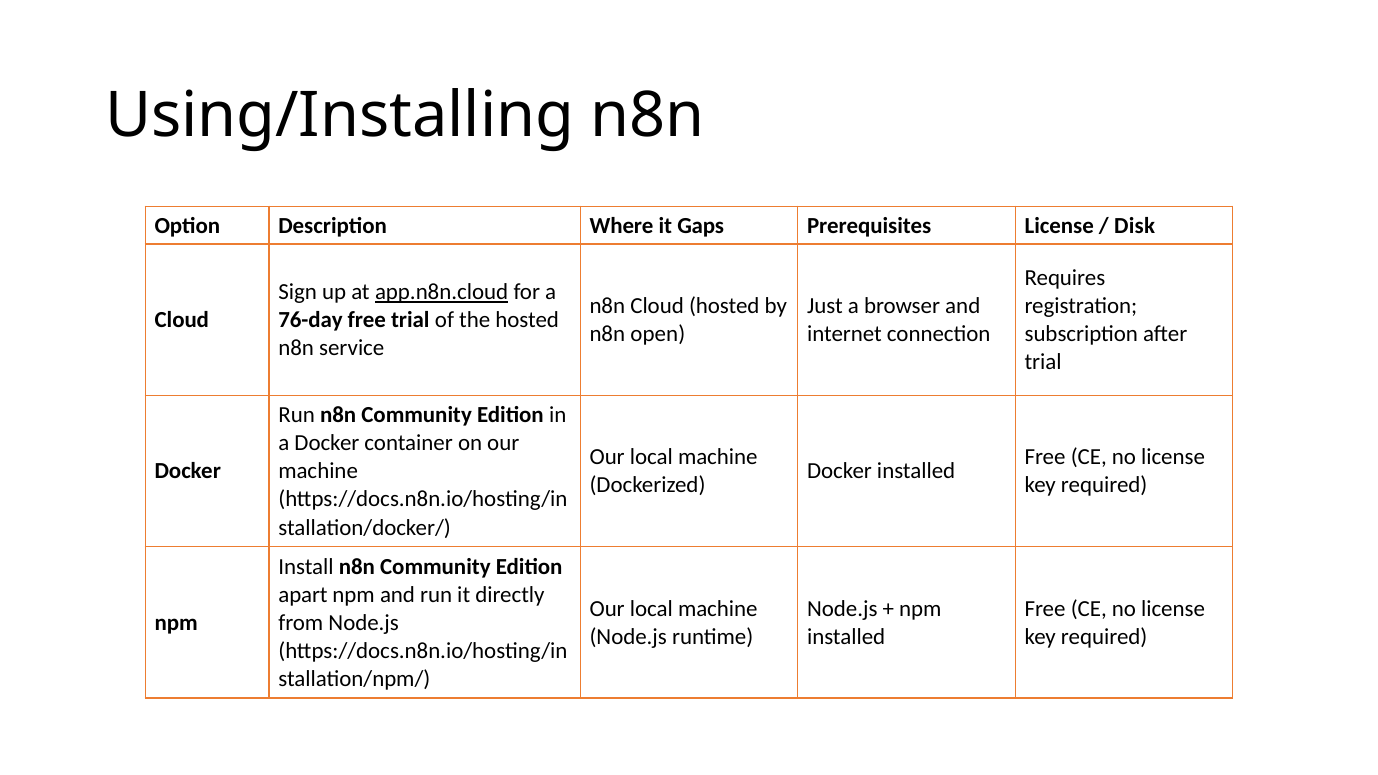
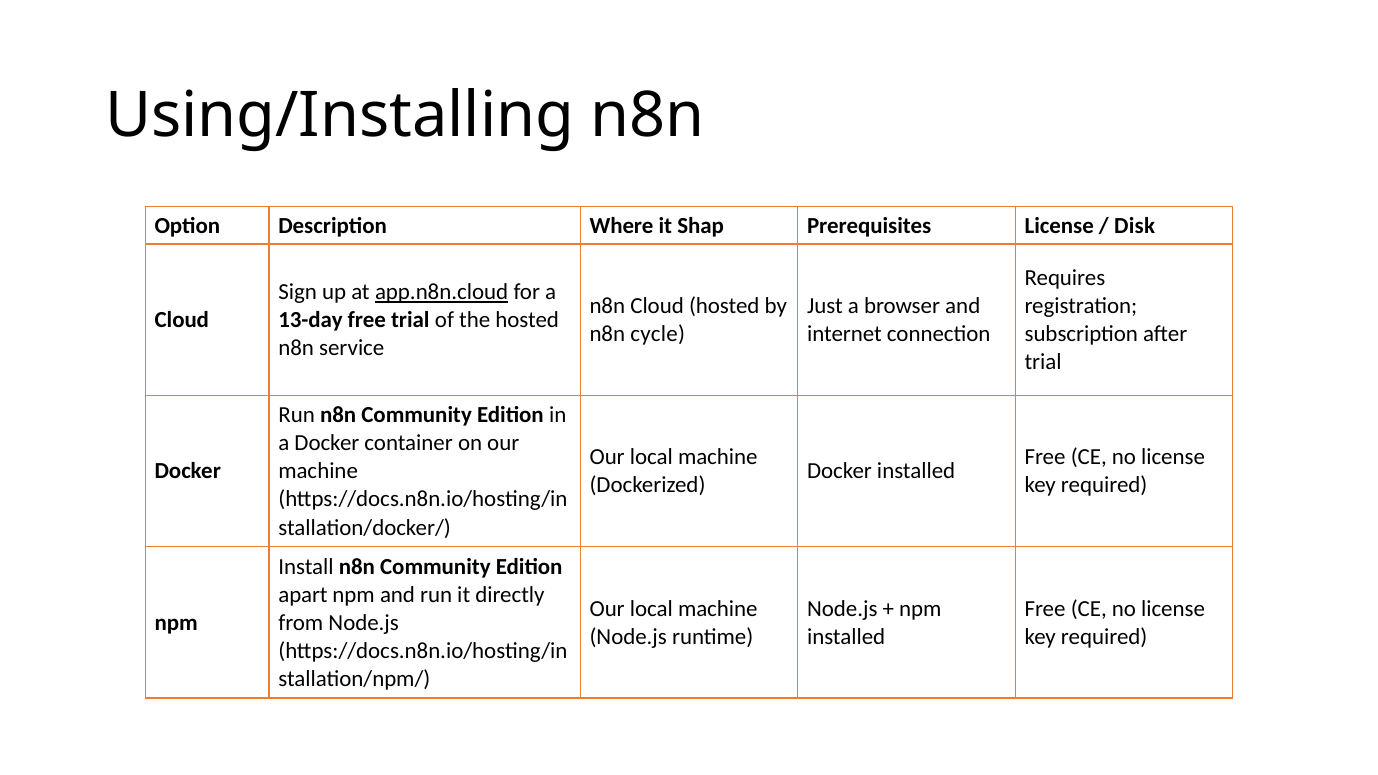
Gaps: Gaps -> Shap
76-day: 76-day -> 13-day
open: open -> cycle
